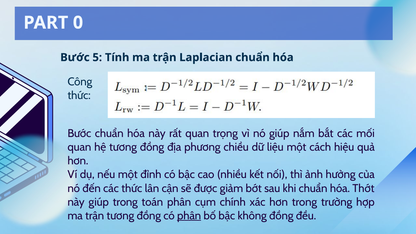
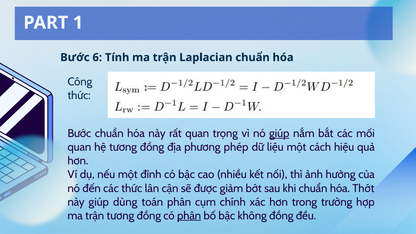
0: 0 -> 1
5: 5 -> 6
giúp at (279, 134) underline: none -> present
chiều: chiều -> phép
giúp trong: trong -> dùng
